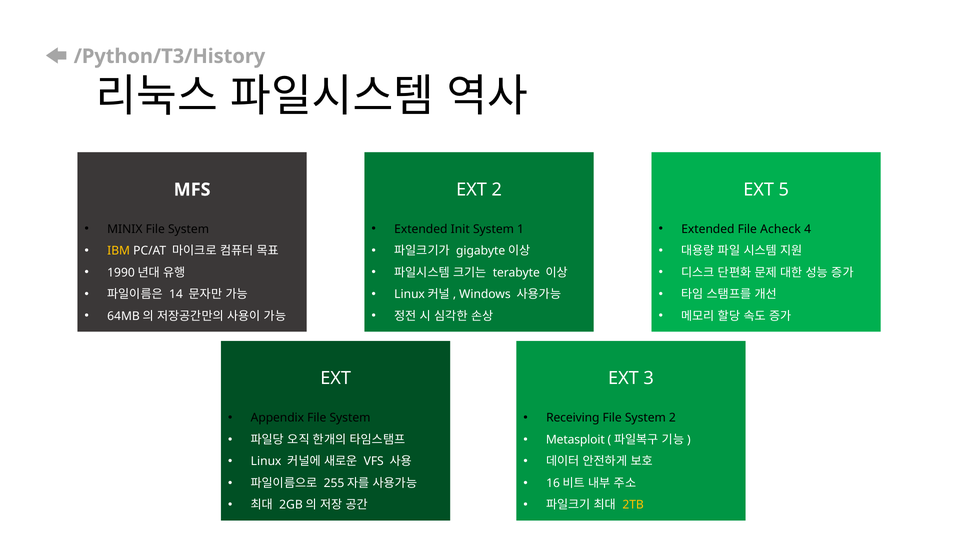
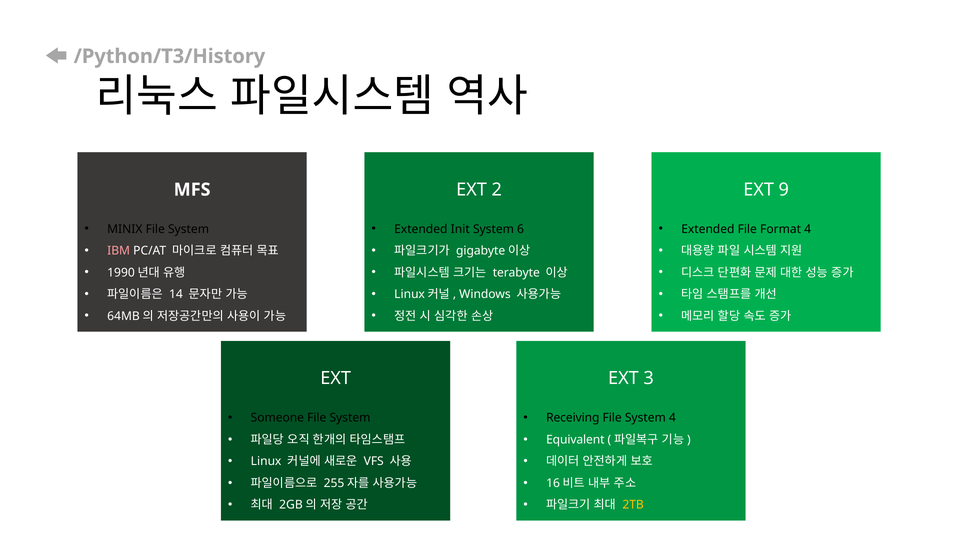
5: 5 -> 9
1: 1 -> 6
Acheck: Acheck -> Format
IBM colour: yellow -> pink
Appendix: Appendix -> Someone
System 2: 2 -> 4
Metasploit: Metasploit -> Equivalent
